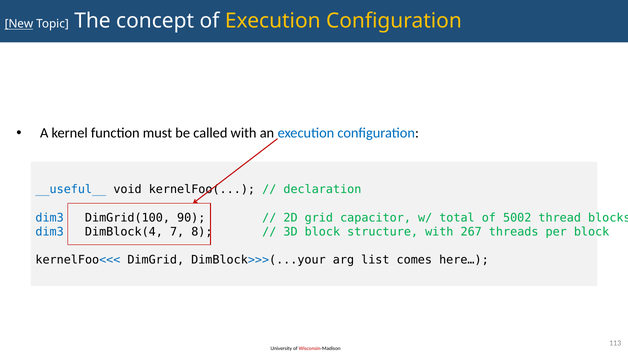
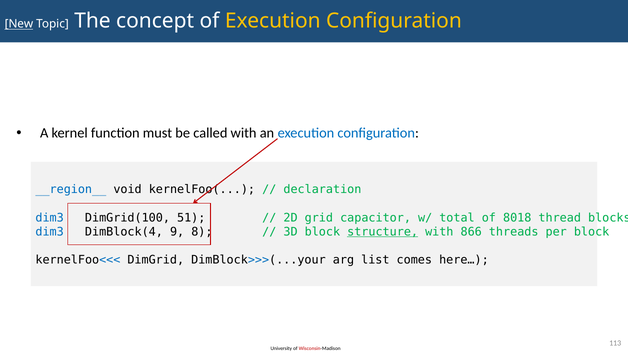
__useful__: __useful__ -> __region__
90: 90 -> 51
5002: 5002 -> 8018
7: 7 -> 9
structure underline: none -> present
267: 267 -> 866
